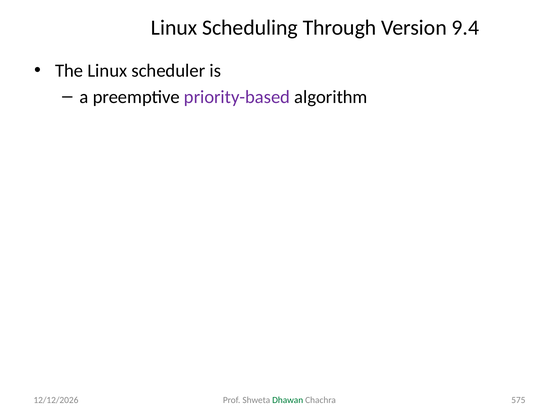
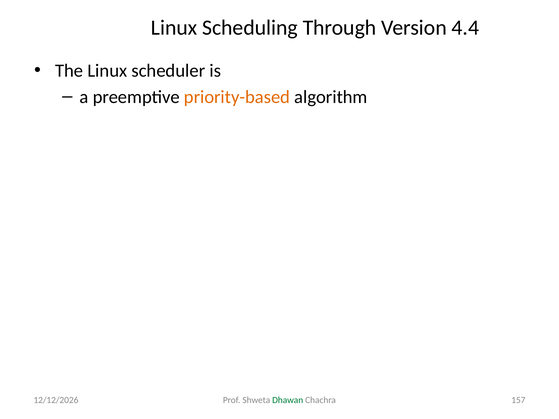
9.4: 9.4 -> 4.4
priority-based colour: purple -> orange
575: 575 -> 157
